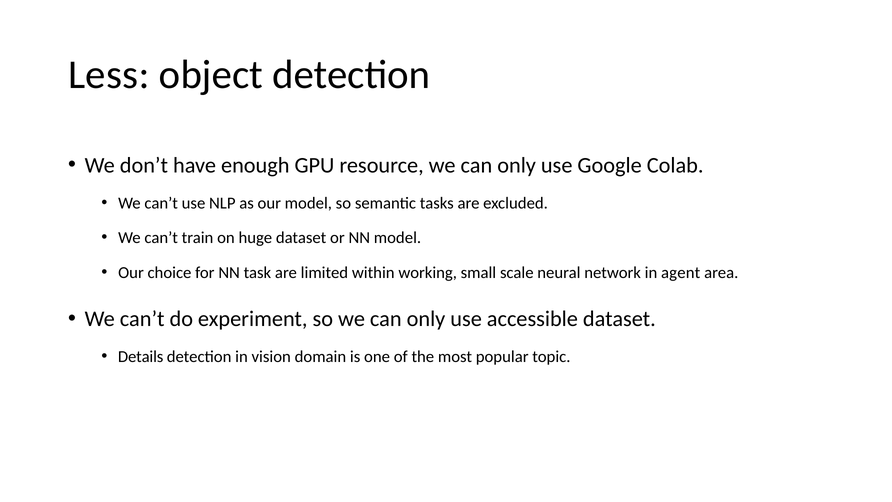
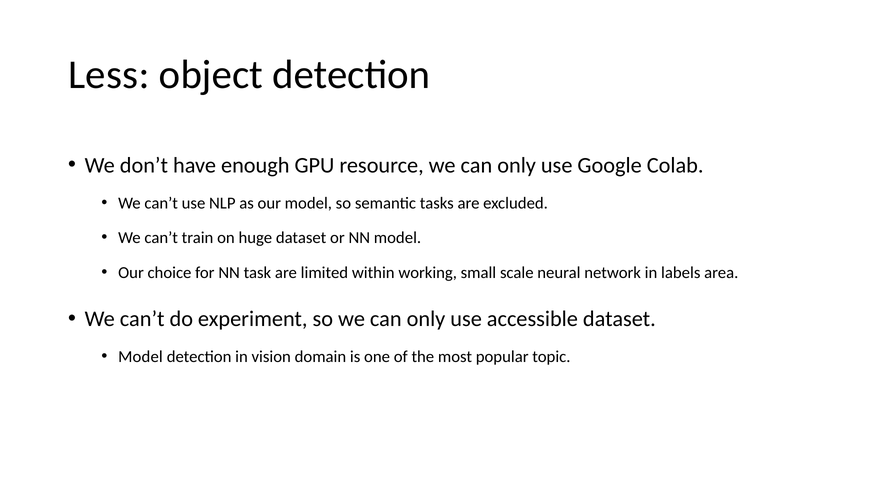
agent: agent -> labels
Details at (141, 357): Details -> Model
